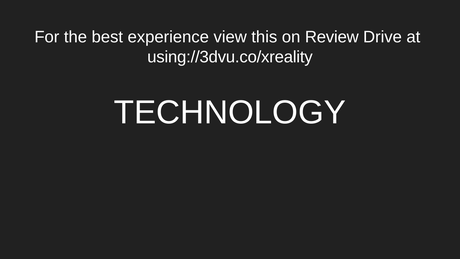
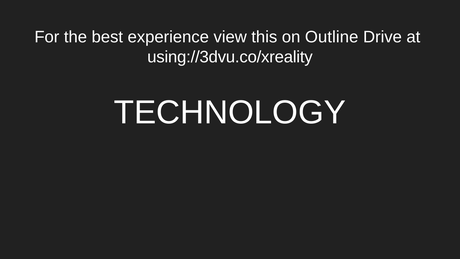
Review: Review -> Outline
